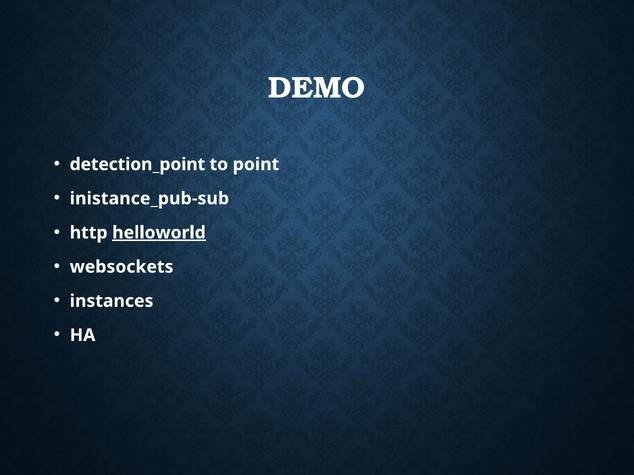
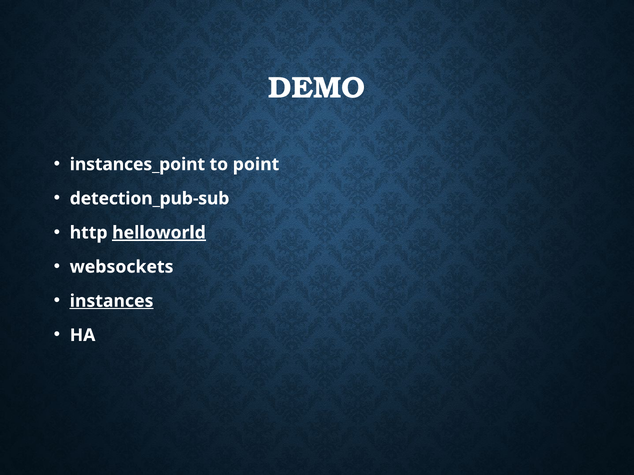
detection_point: detection_point -> instances_point
inistance_pub-sub: inistance_pub-sub -> detection_pub-sub
instances underline: none -> present
